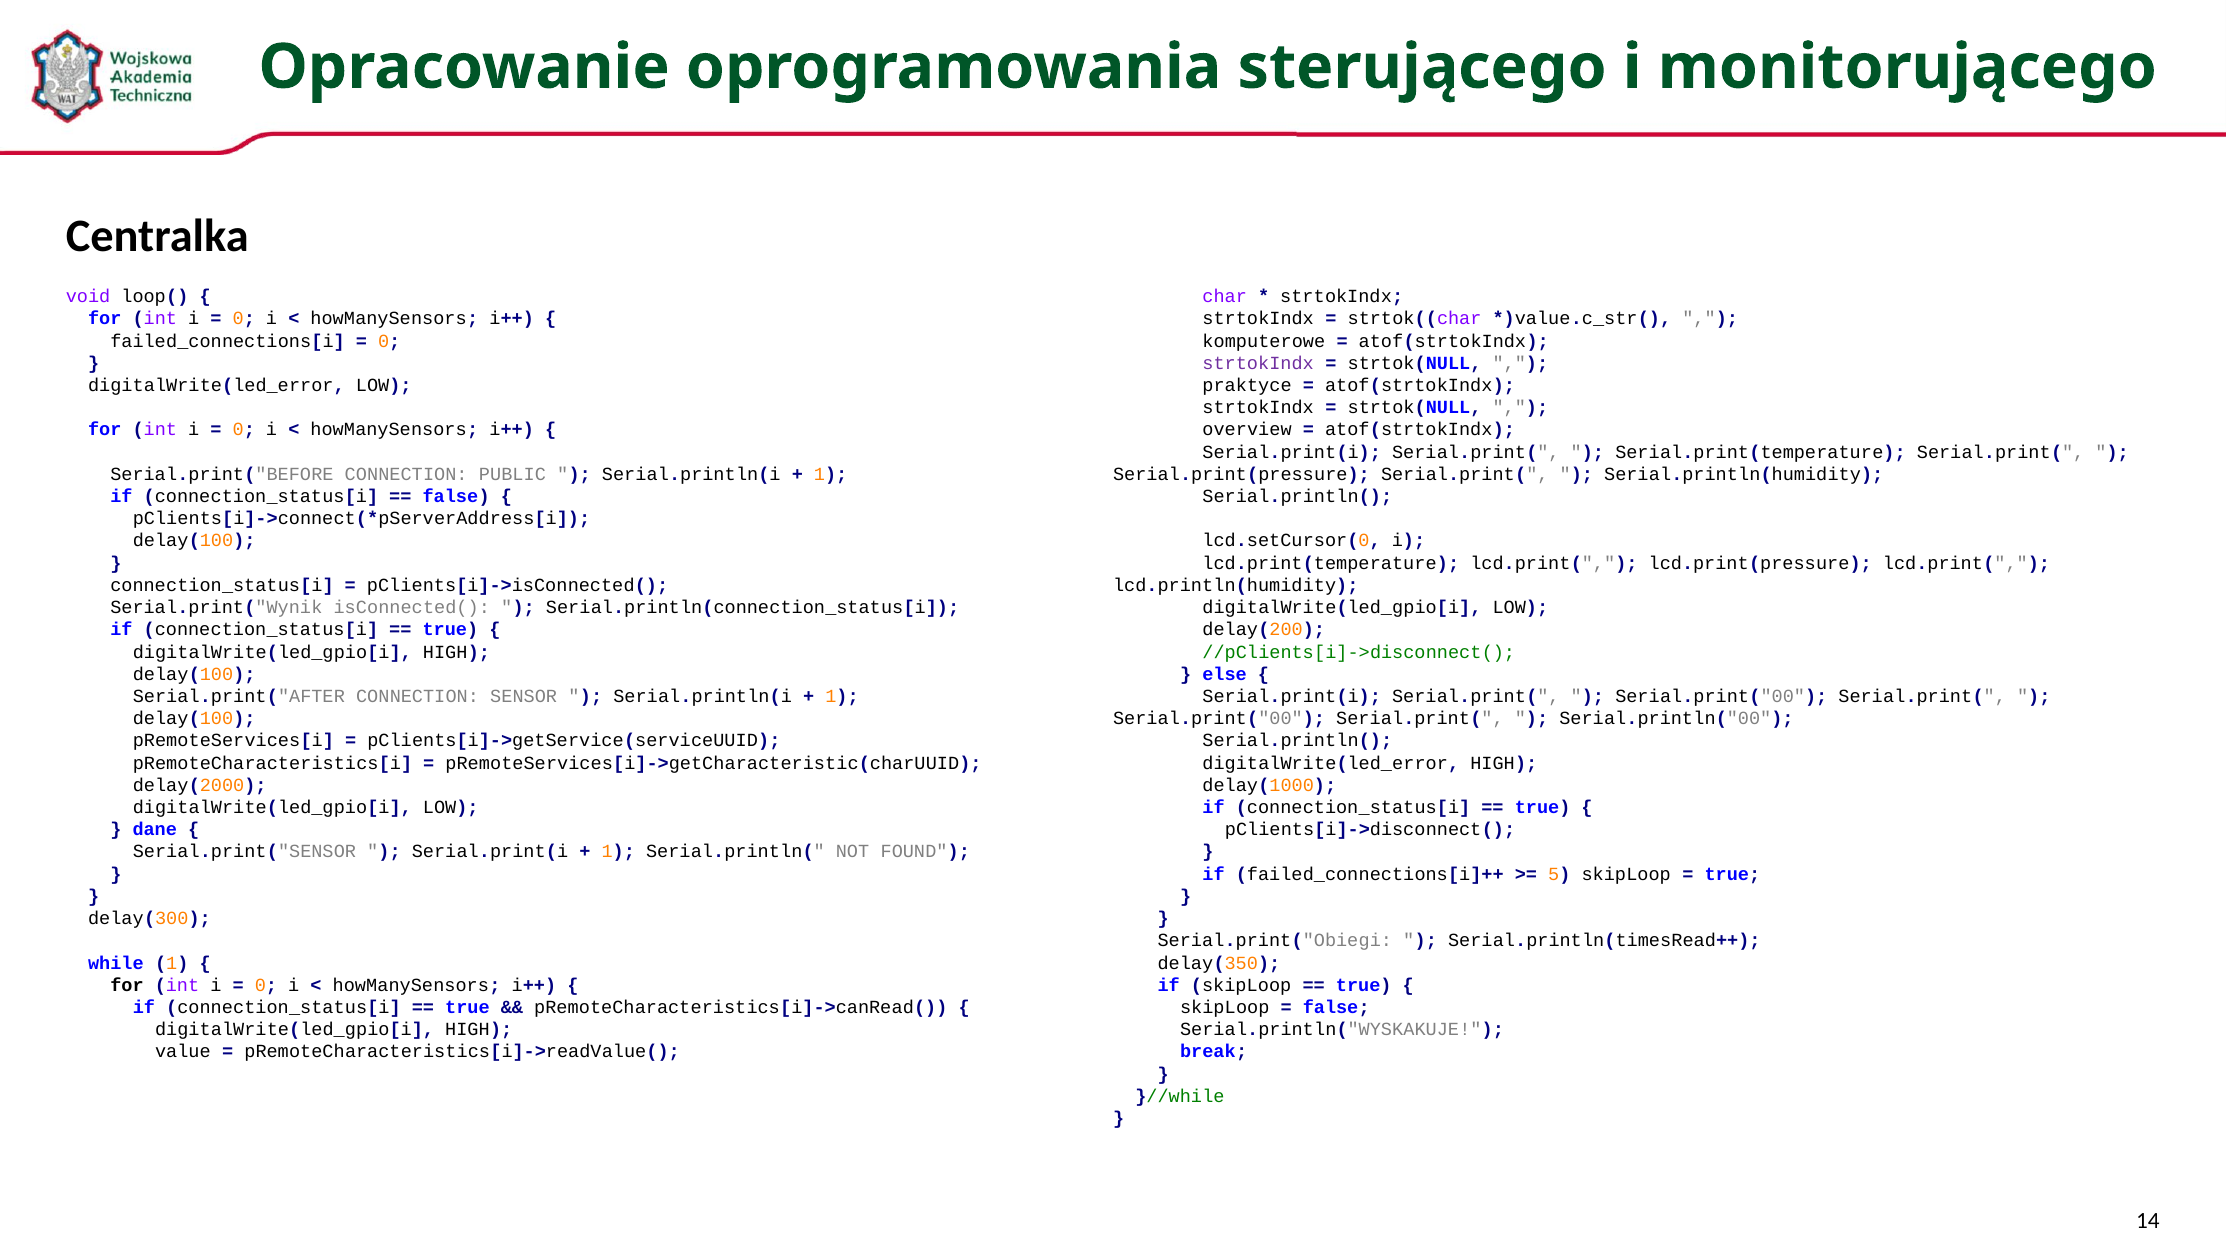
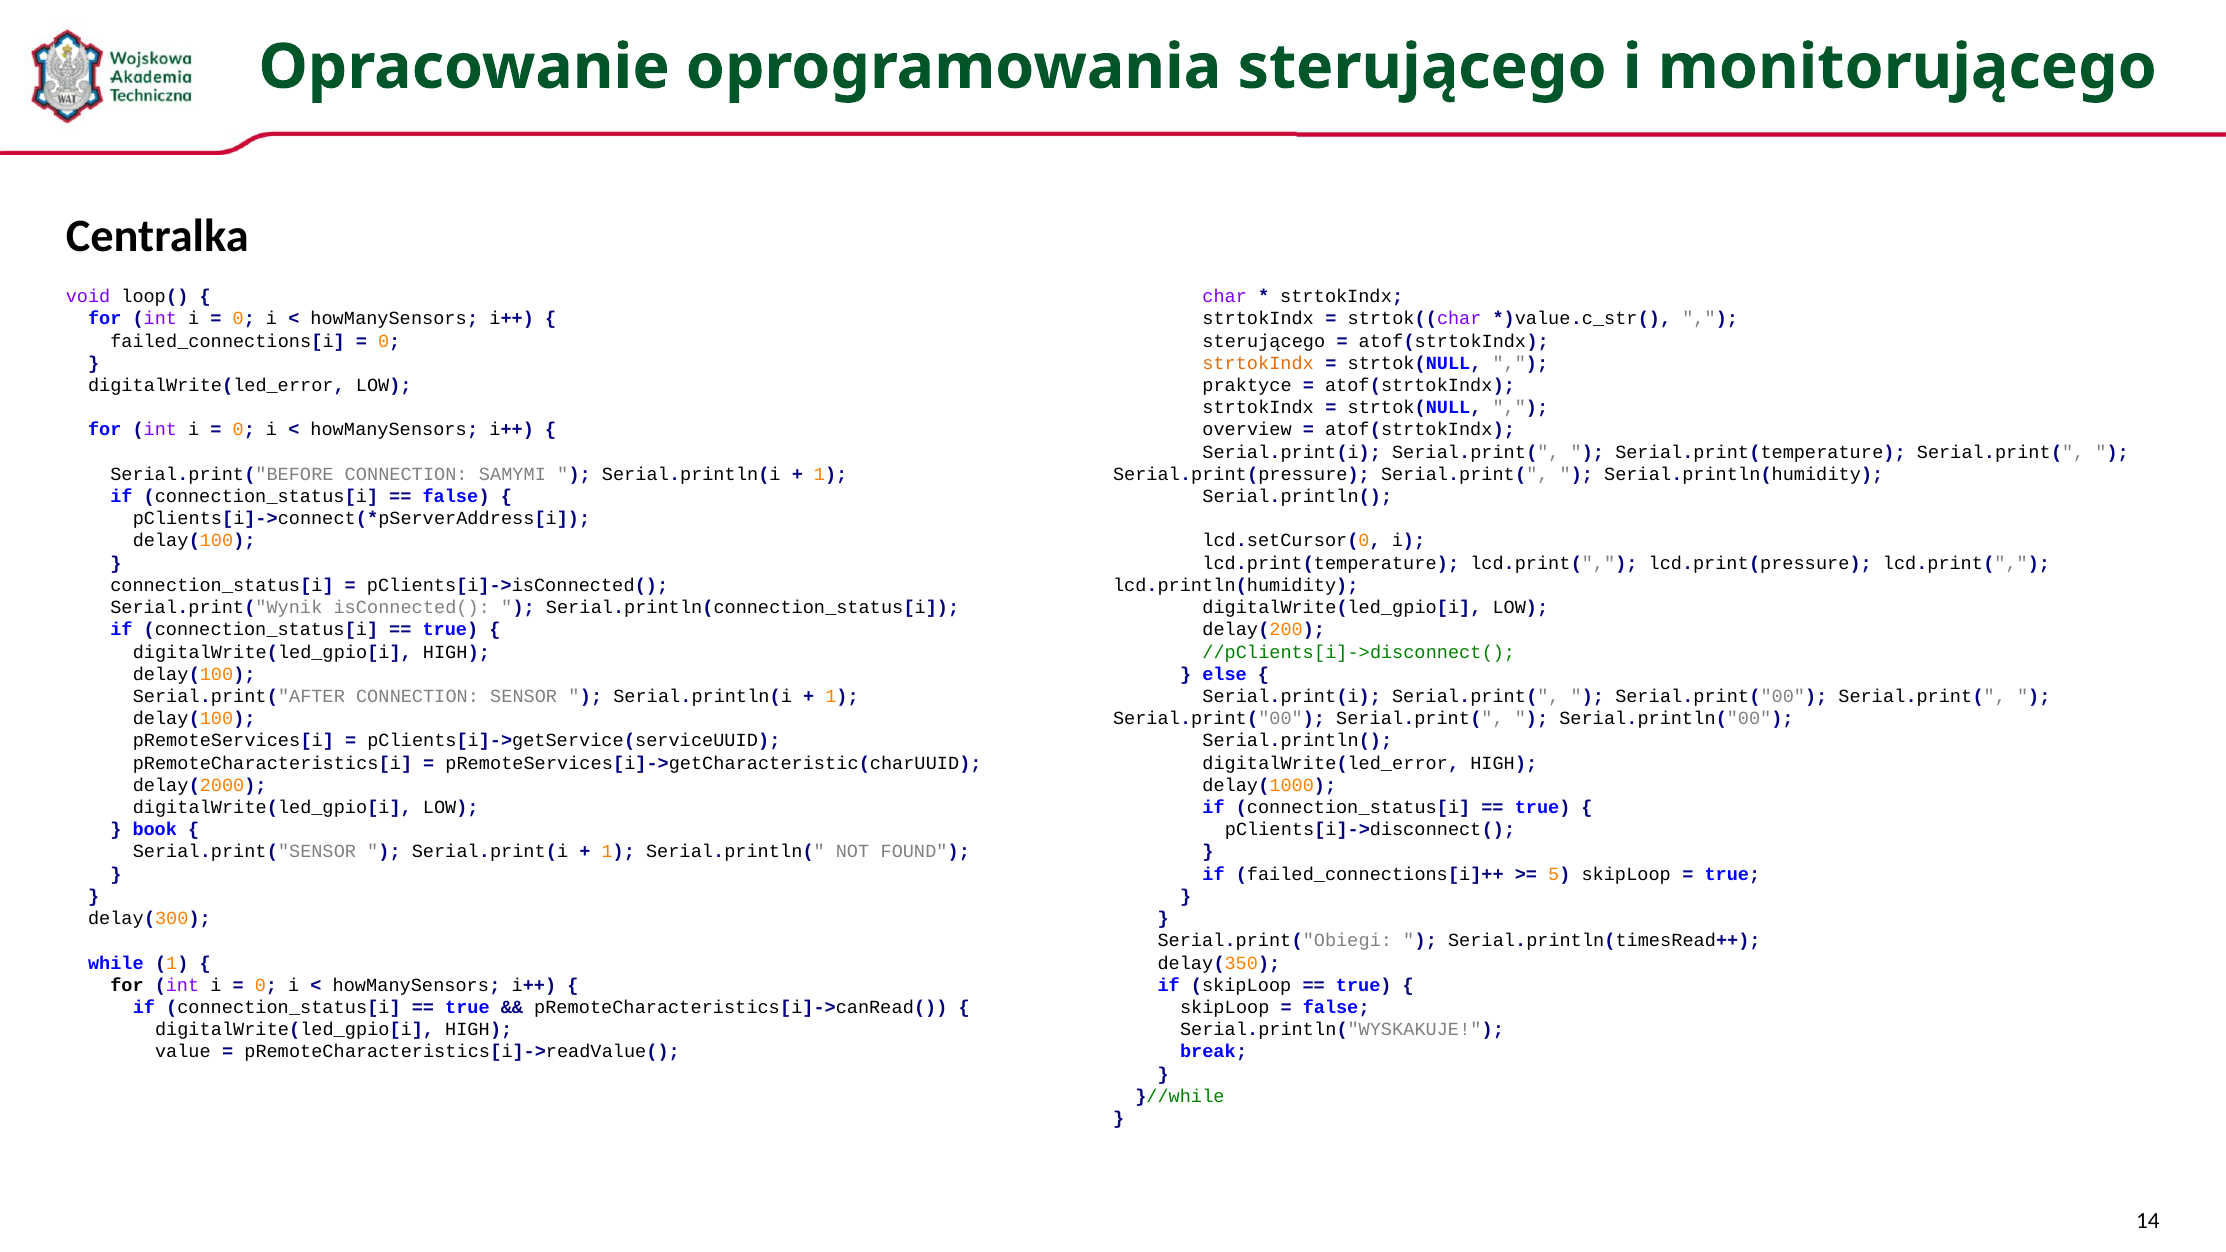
komputerowe at (1264, 341): komputerowe -> sterującego
strtokIndx at (1258, 363) colour: purple -> orange
PUBLIC: PUBLIC -> SAMYMI
dane: dane -> book
